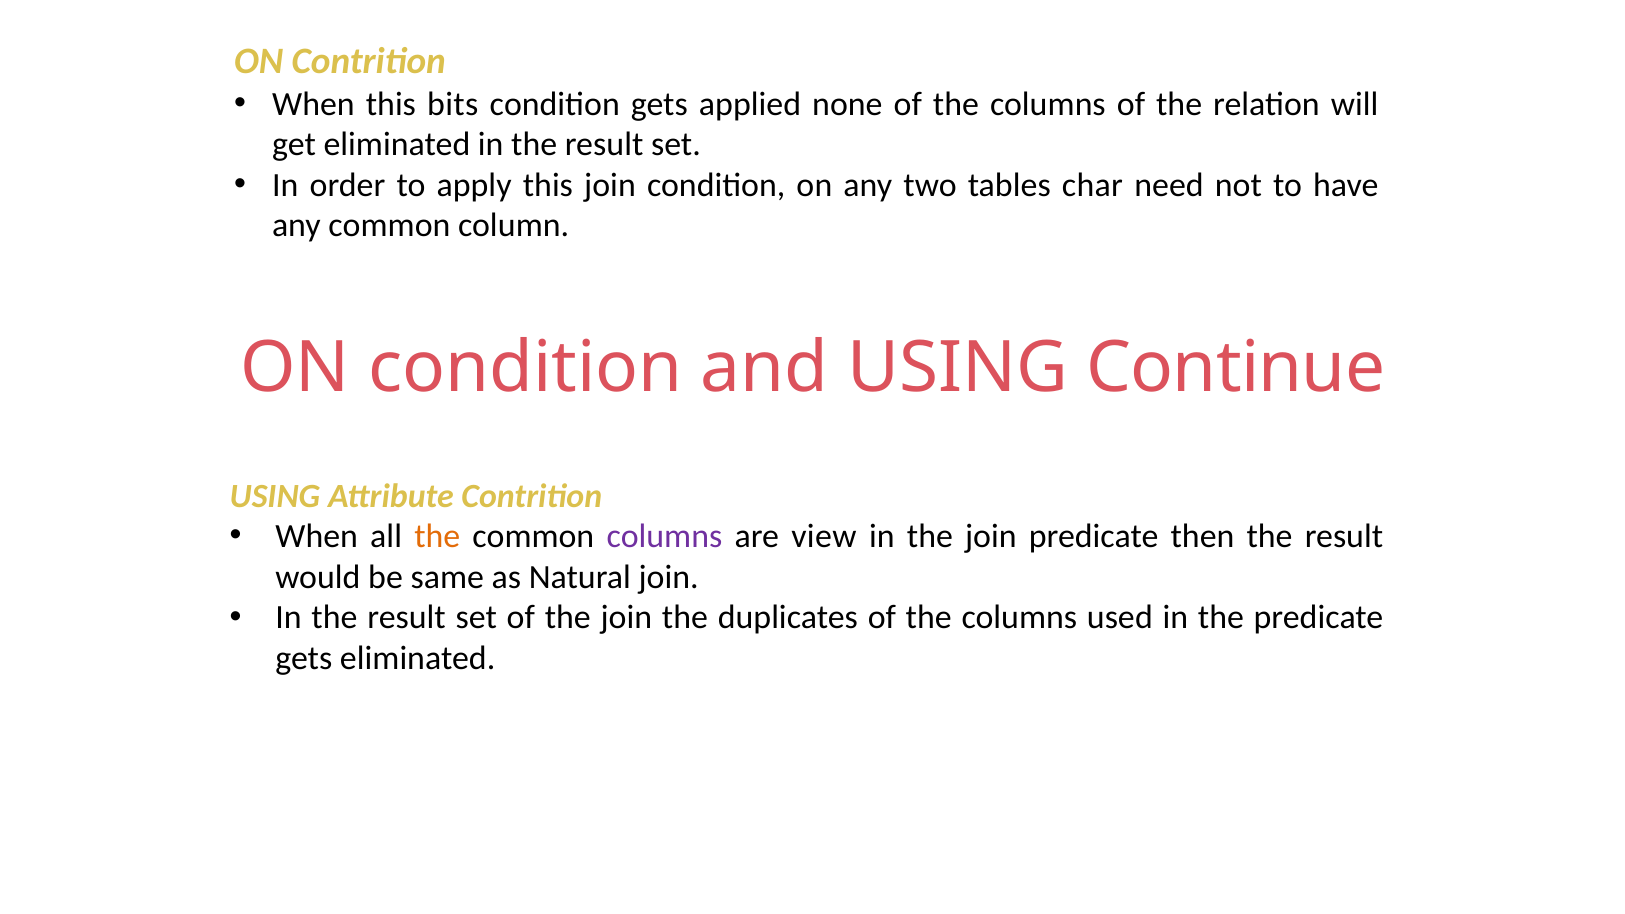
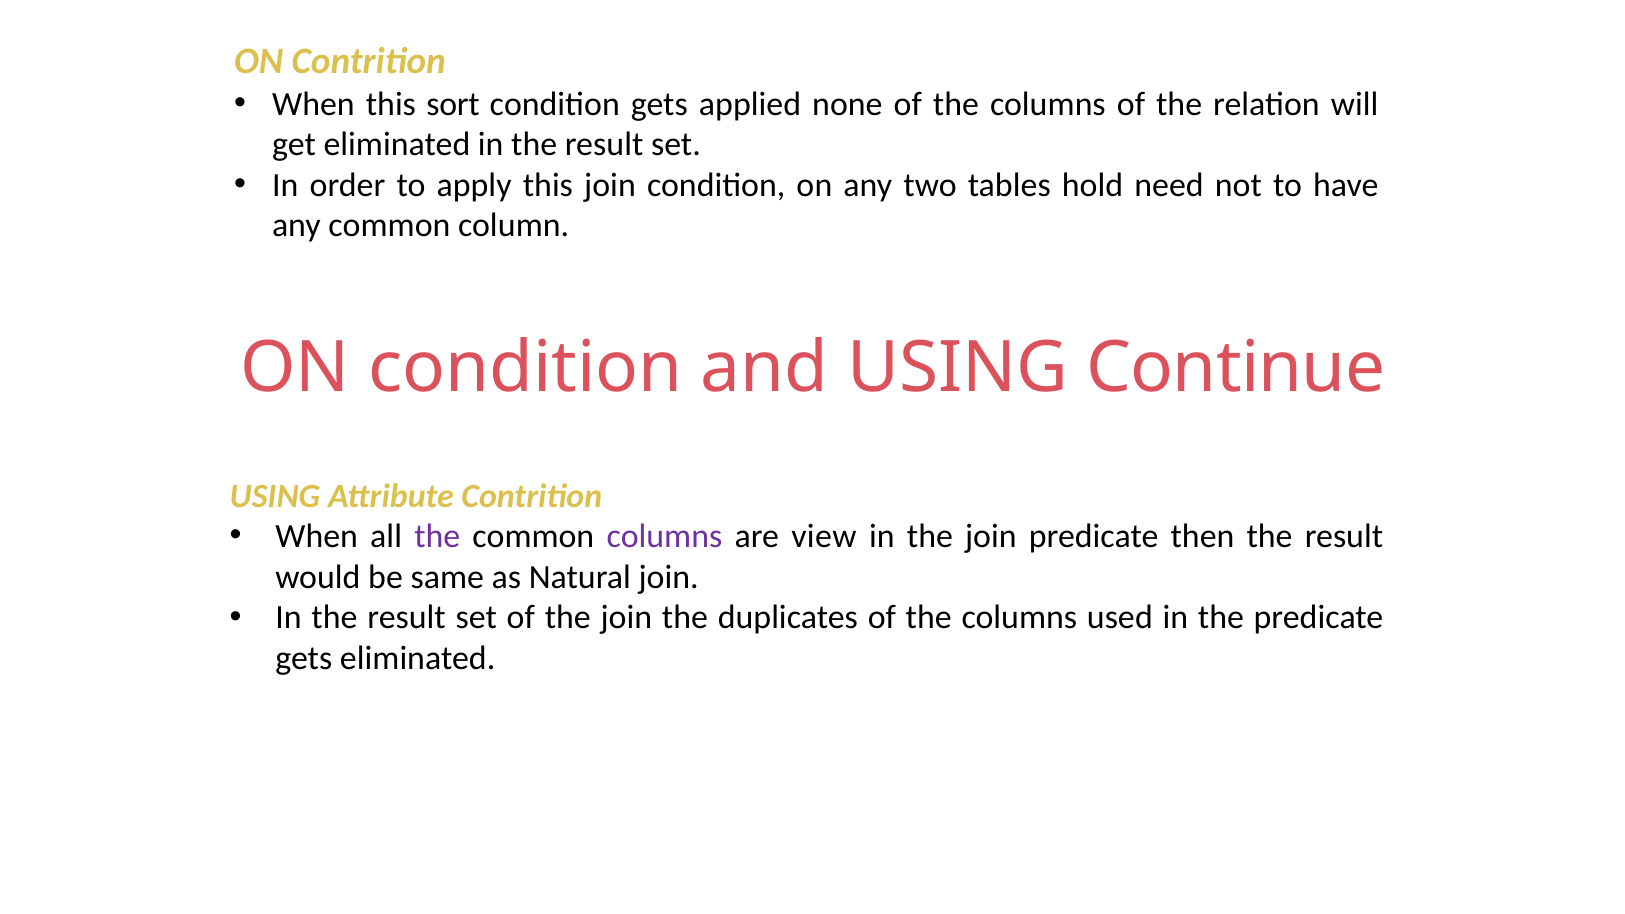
bits: bits -> sort
char: char -> hold
the at (437, 537) colour: orange -> purple
